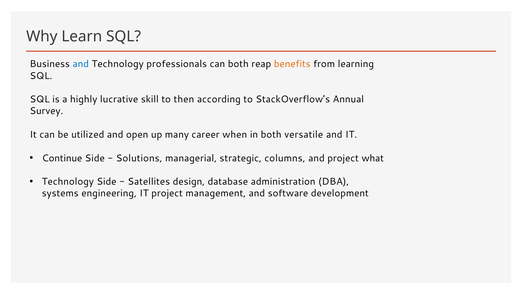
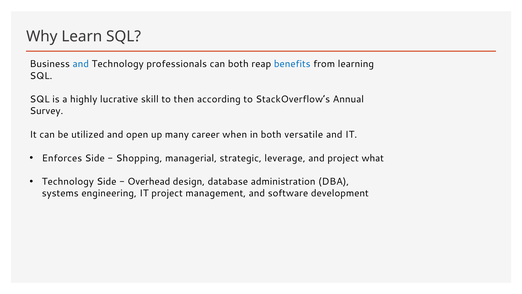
benefits colour: orange -> blue
Continue: Continue -> Enforces
Solutions: Solutions -> Shopping
columns: columns -> leverage
Satellites: Satellites -> Overhead
